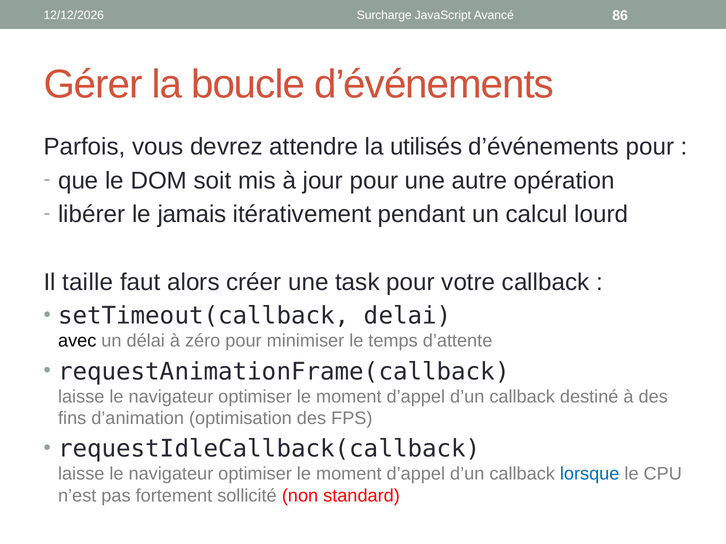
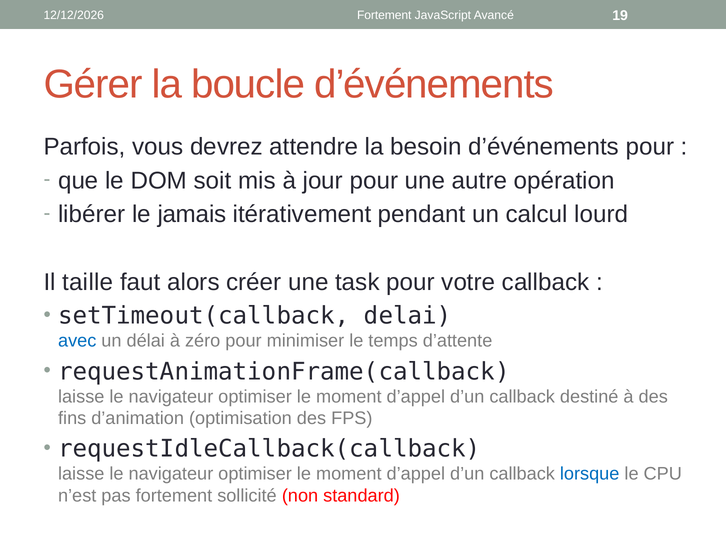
Surcharge at (384, 15): Surcharge -> Fortement
86: 86 -> 19
utilisés: utilisés -> besoin
avec colour: black -> blue
